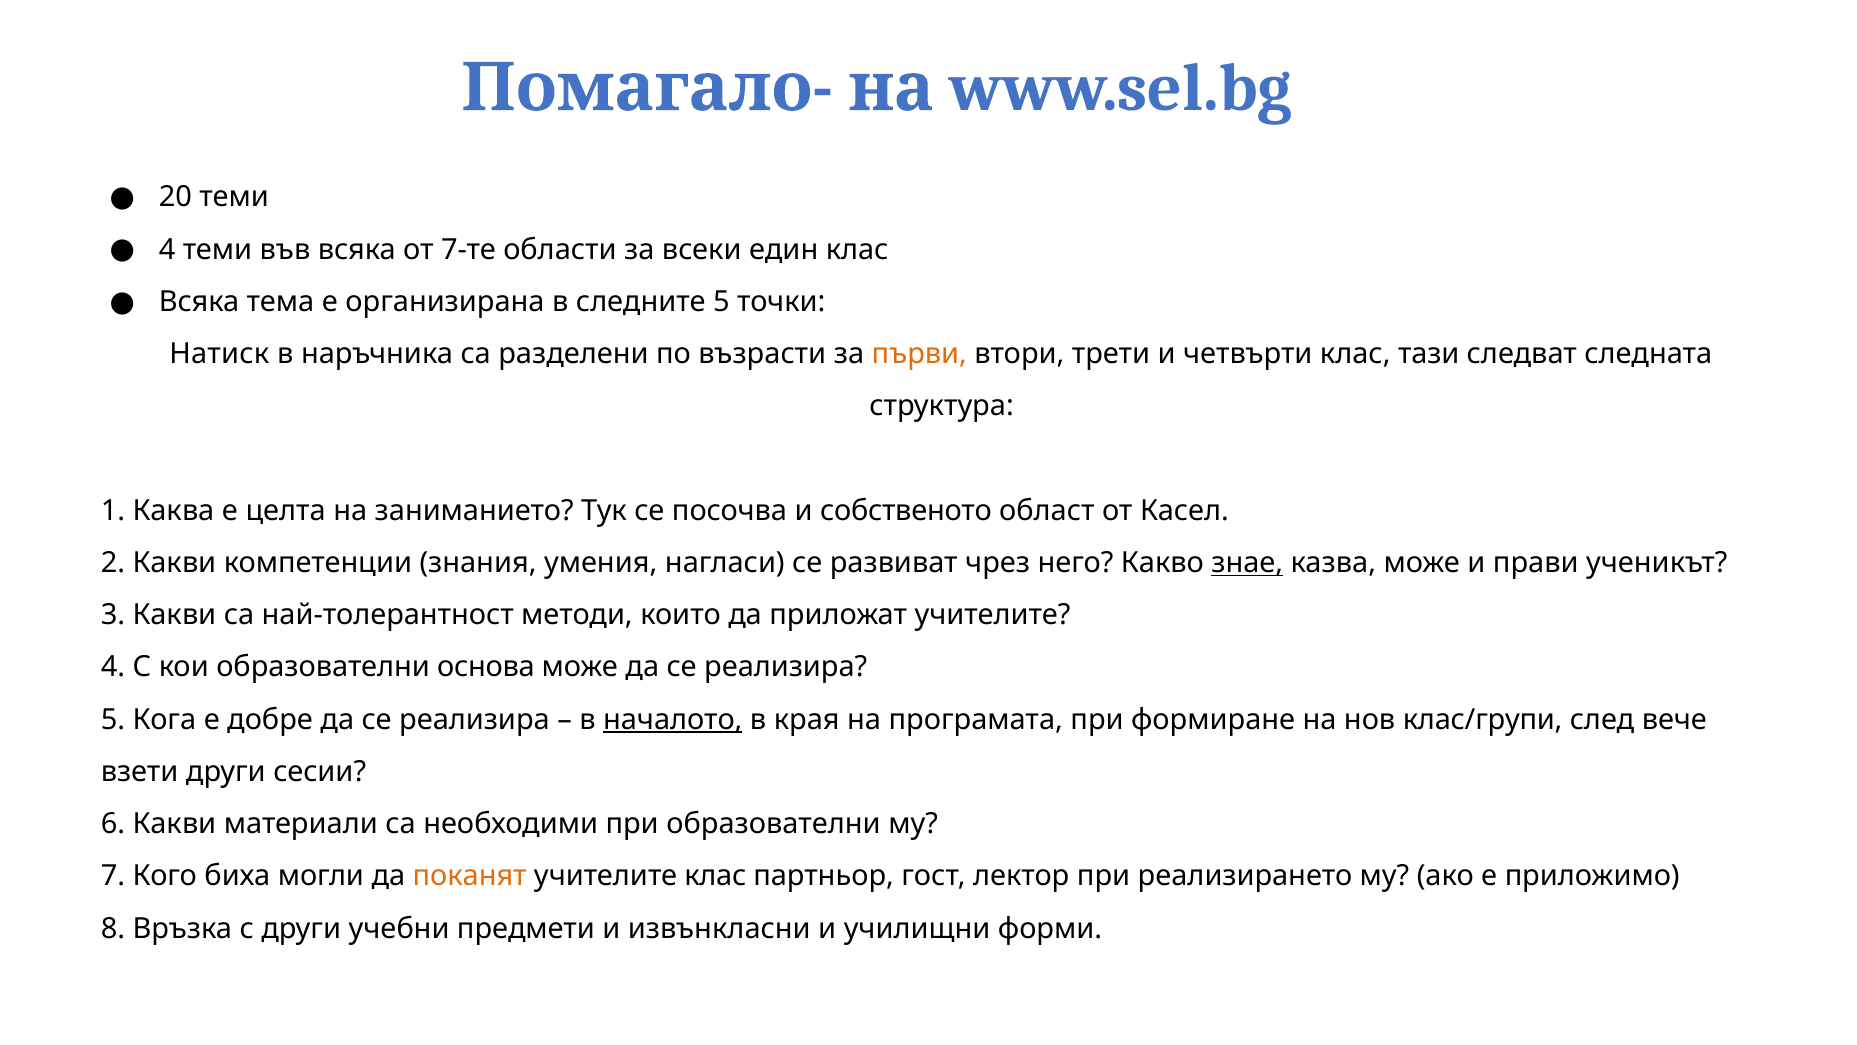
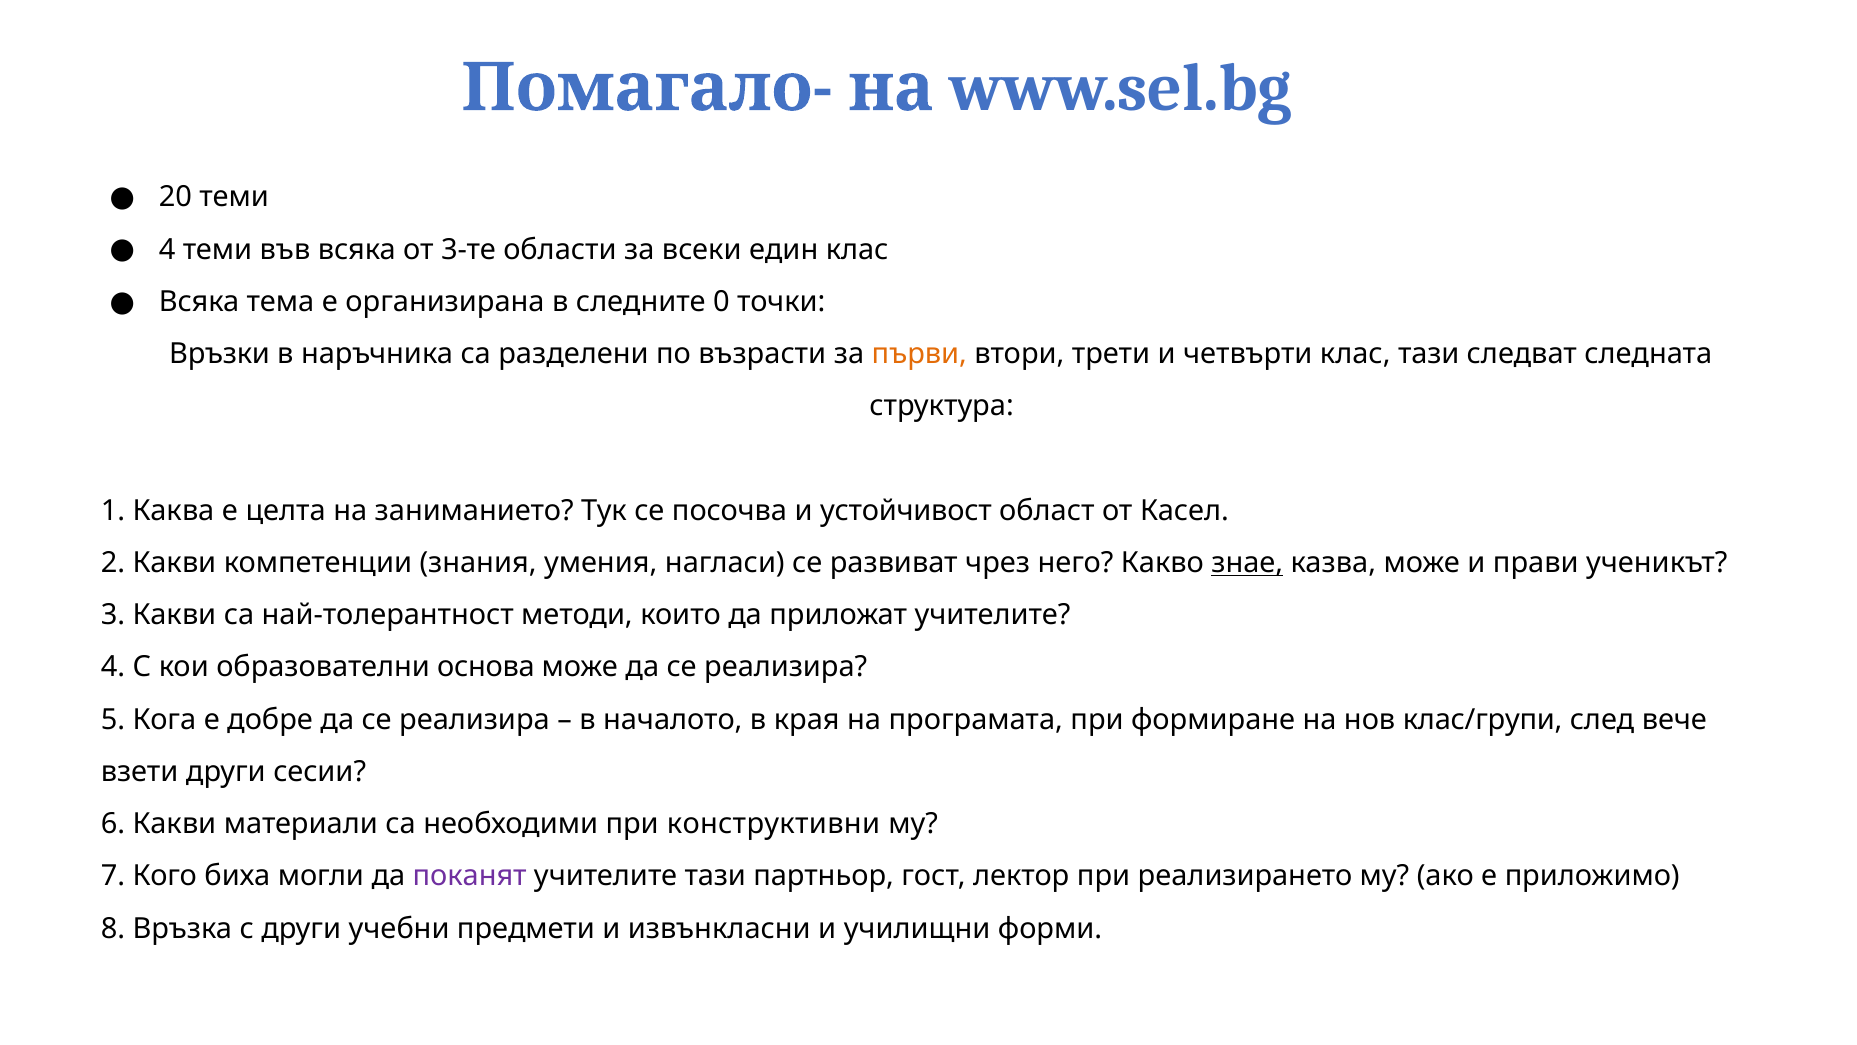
7-те: 7-те -> 3-те
следните 5: 5 -> 0
Натиск: Натиск -> Връзки
собственото: собственото -> устойчивост
началото underline: present -> none
при образователни: образователни -> конструктивни
поканят colour: orange -> purple
учителите клас: клас -> тази
